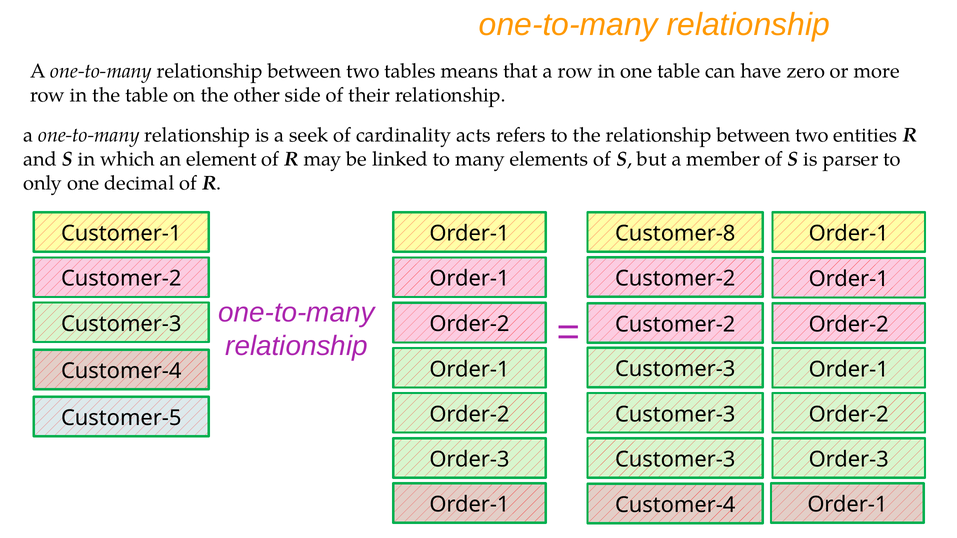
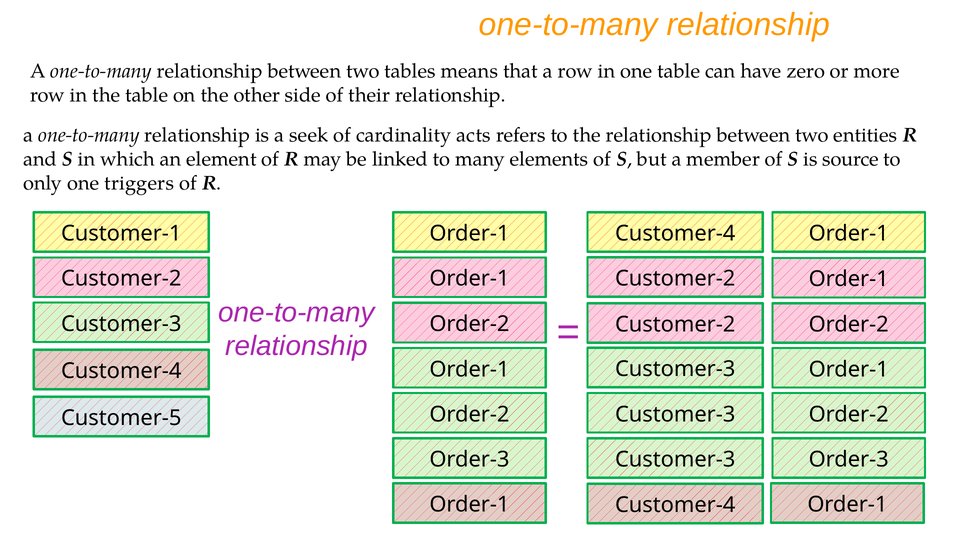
parser: parser -> source
decimal: decimal -> triggers
Customer-8 at (675, 234): Customer-8 -> Customer-4
